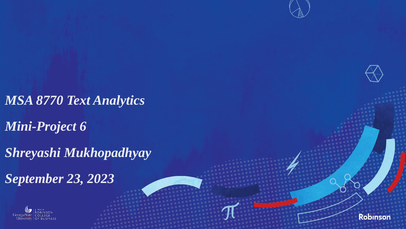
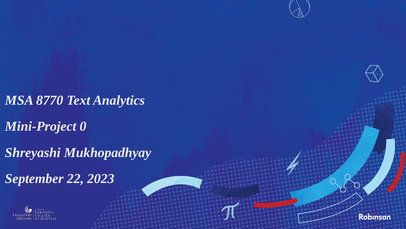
6: 6 -> 0
23: 23 -> 22
